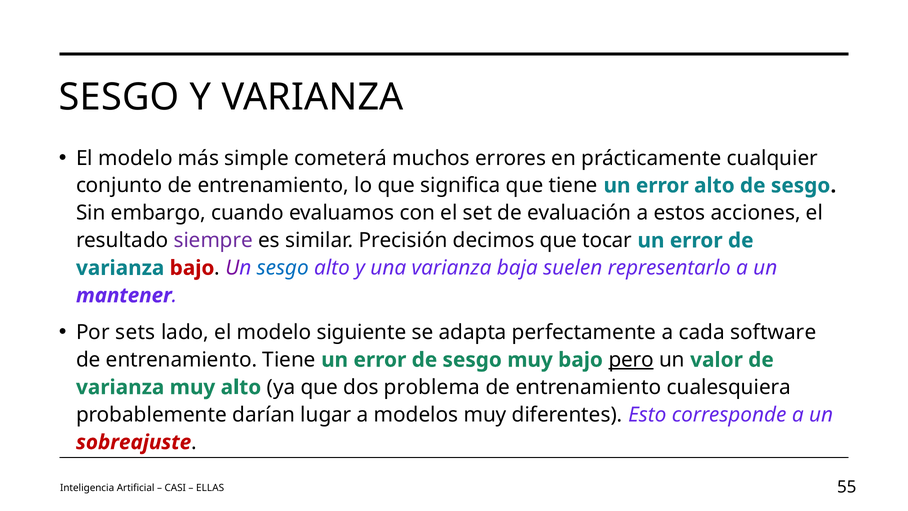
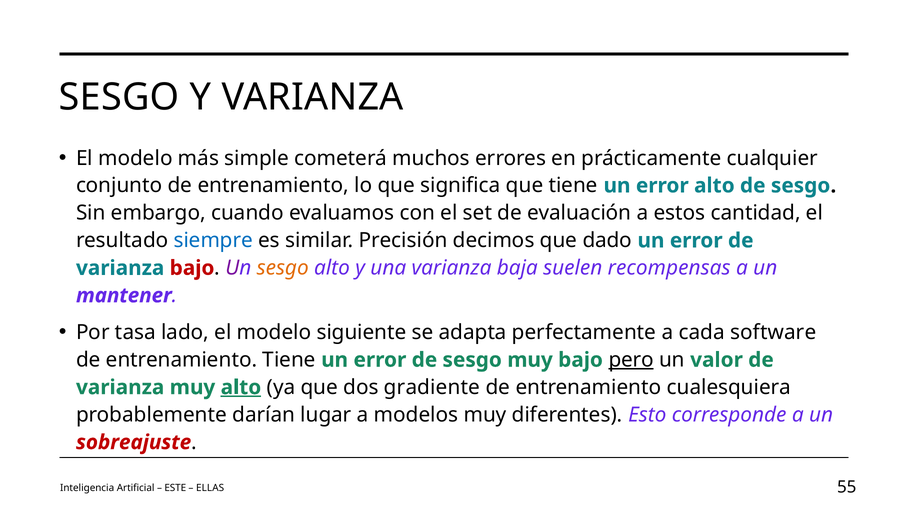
acciones: acciones -> cantidad
siempre colour: purple -> blue
tocar: tocar -> dado
sesgo at (283, 268) colour: blue -> orange
representarlo: representarlo -> recompensas
sets: sets -> tasa
alto at (241, 387) underline: none -> present
problema: problema -> gradiente
CASI: CASI -> ESTE
